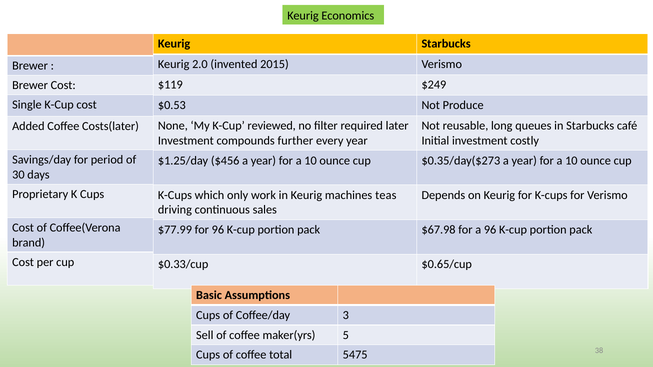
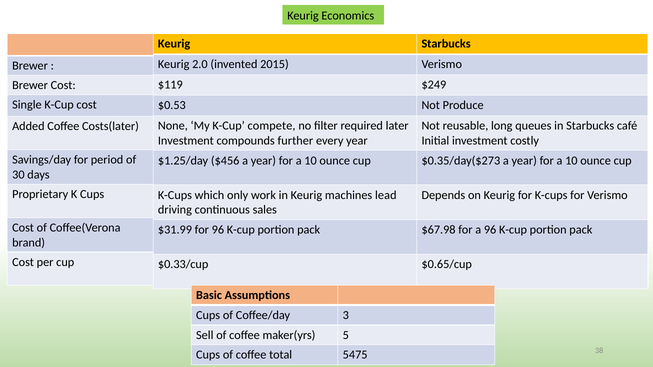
reviewed: reviewed -> compete
teas: teas -> lead
$77.99: $77.99 -> $31.99
